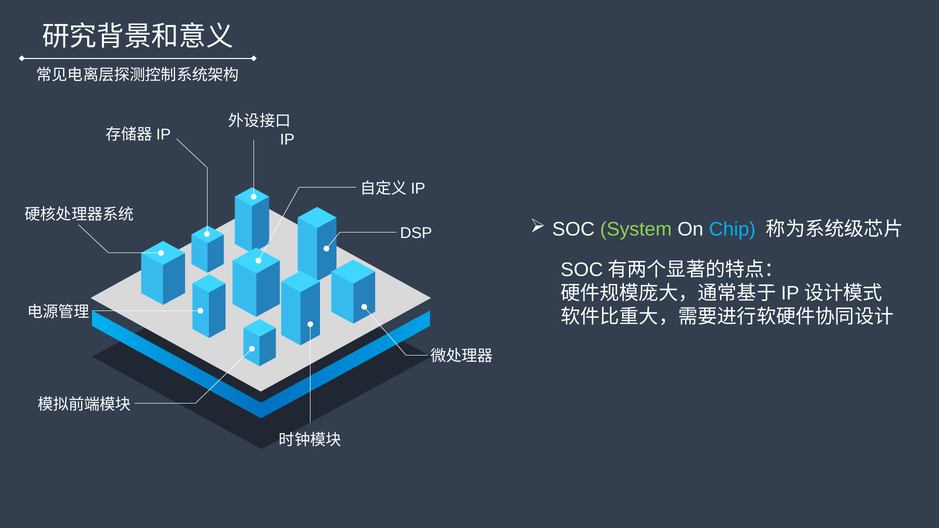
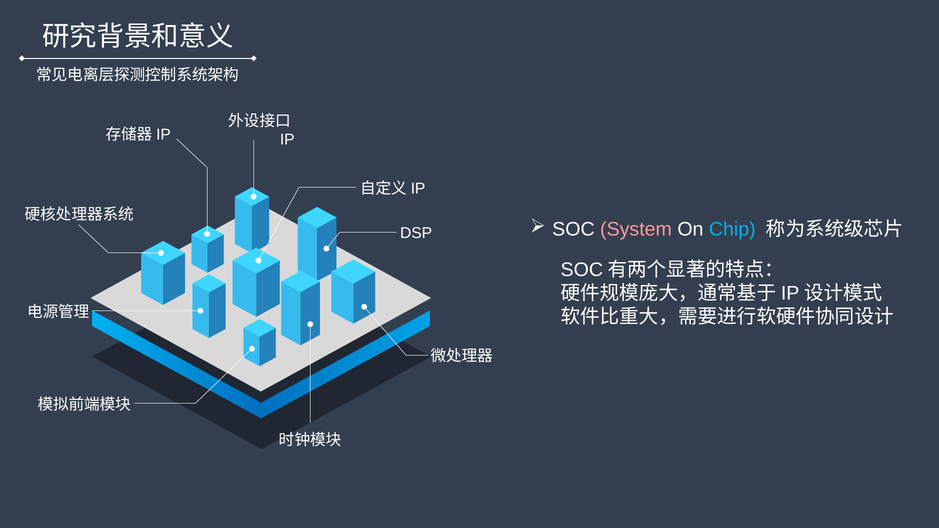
System colour: light green -> pink
